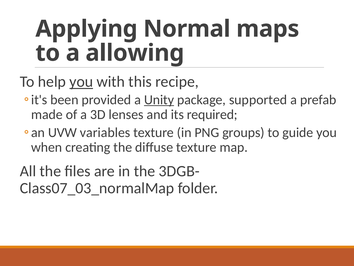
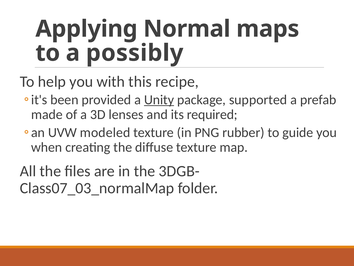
allowing: allowing -> possibly
you at (81, 82) underline: present -> none
variables: variables -> modeled
groups: groups -> rubber
